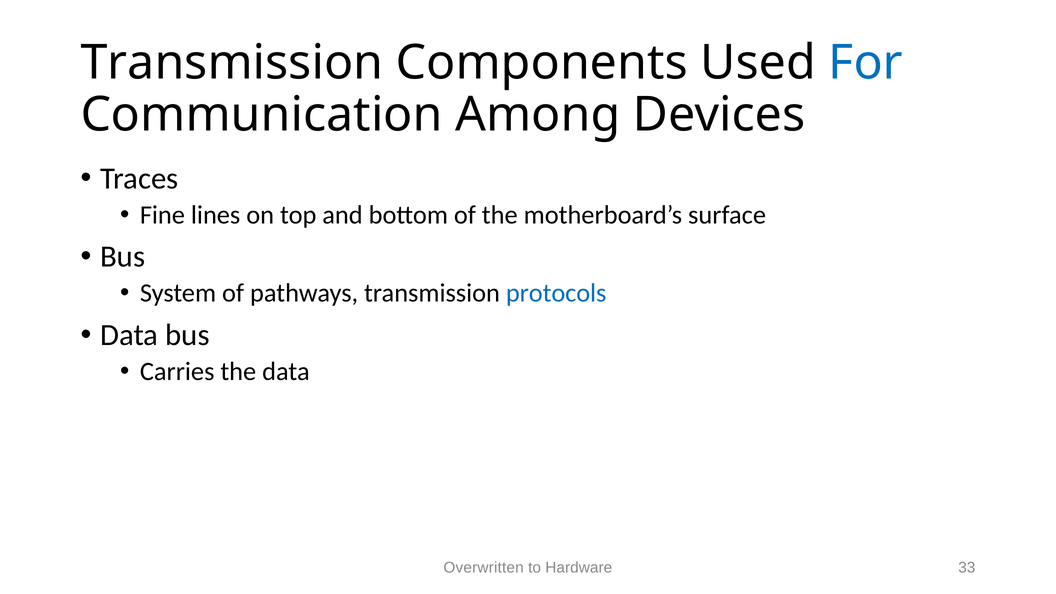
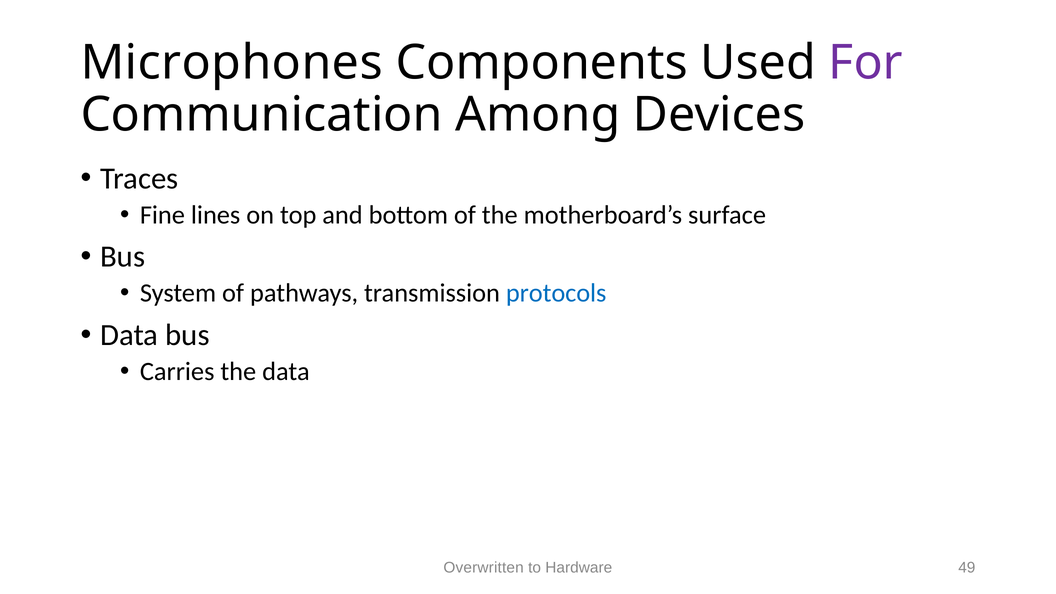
Transmission at (232, 63): Transmission -> Microphones
For colour: blue -> purple
33: 33 -> 49
